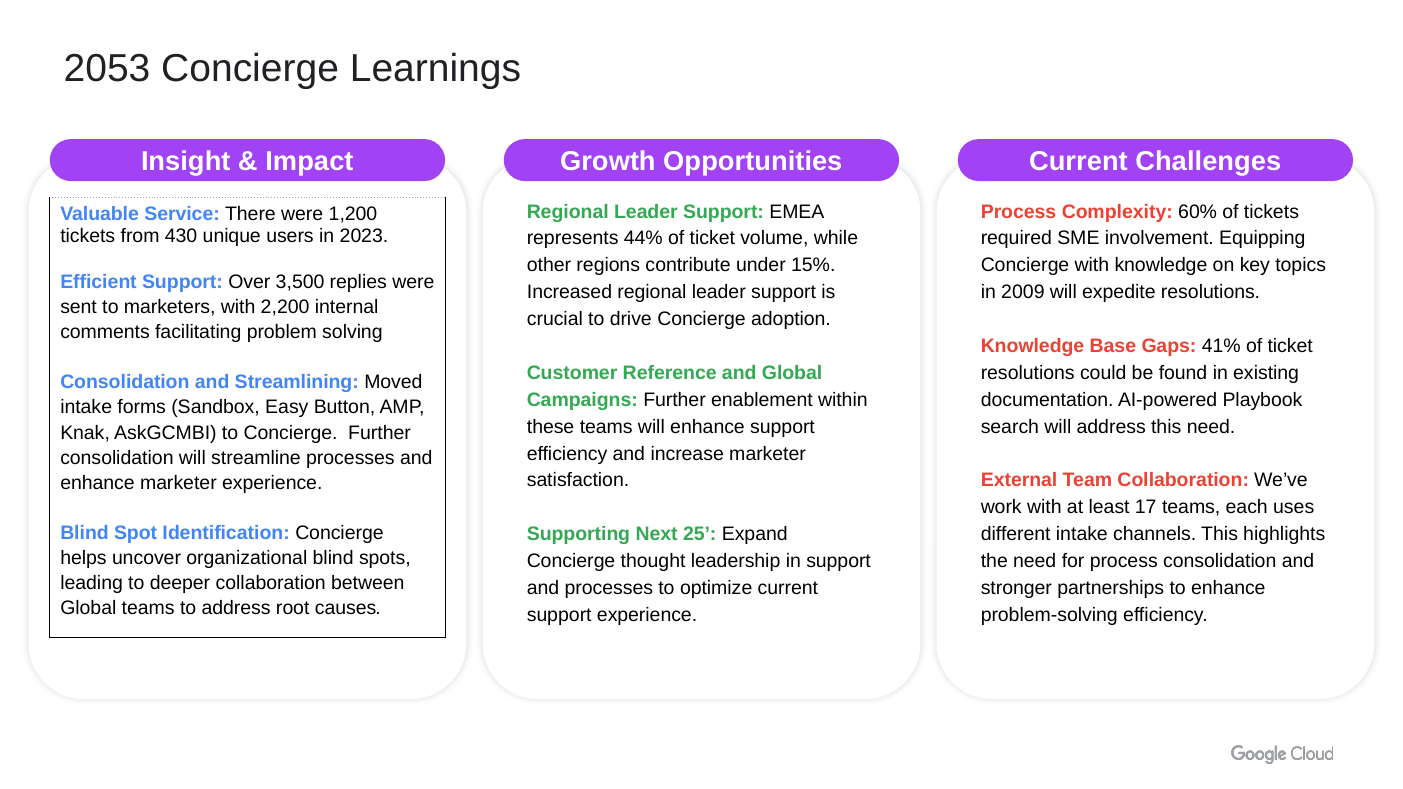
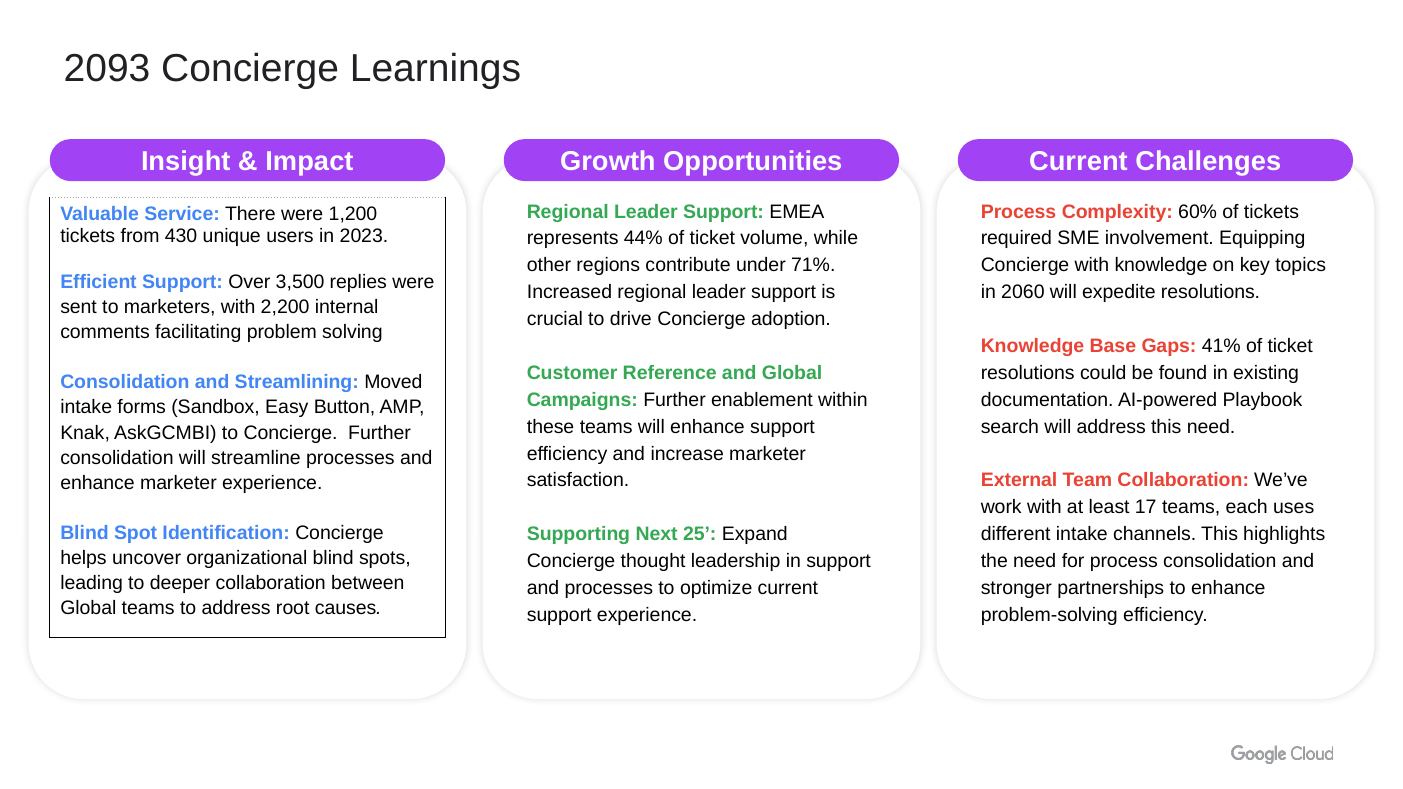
2053: 2053 -> 2093
15%: 15% -> 71%
2009: 2009 -> 2060
